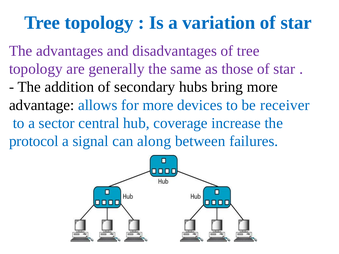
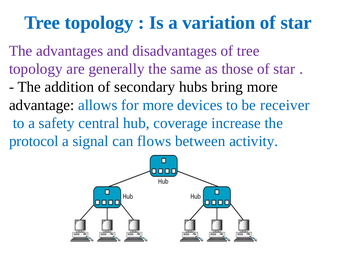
sector: sector -> safety
along: along -> flows
failures: failures -> activity
